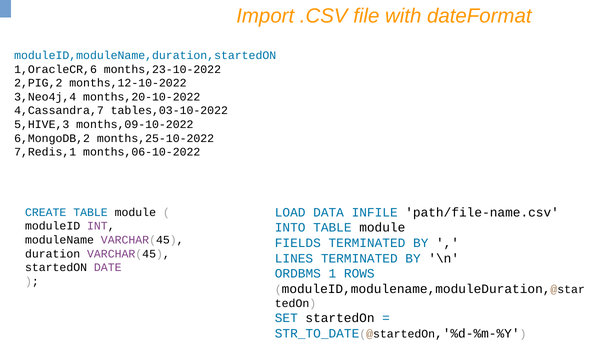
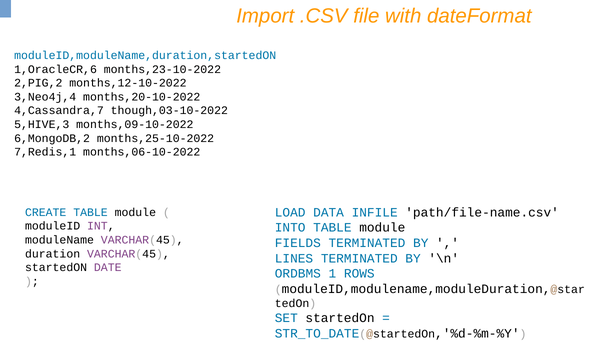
tables,03-10-2022: tables,03-10-2022 -> though,03-10-2022
